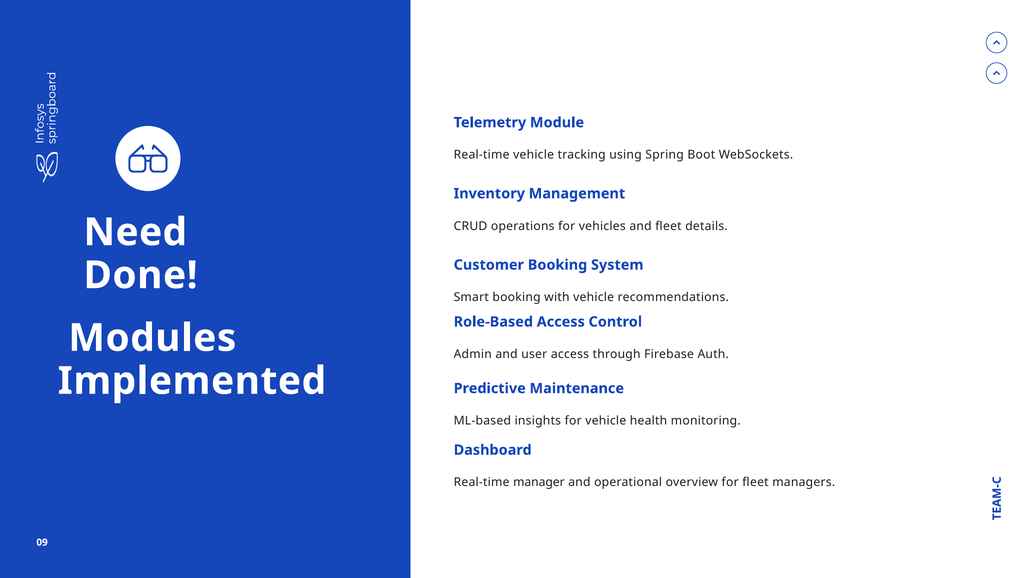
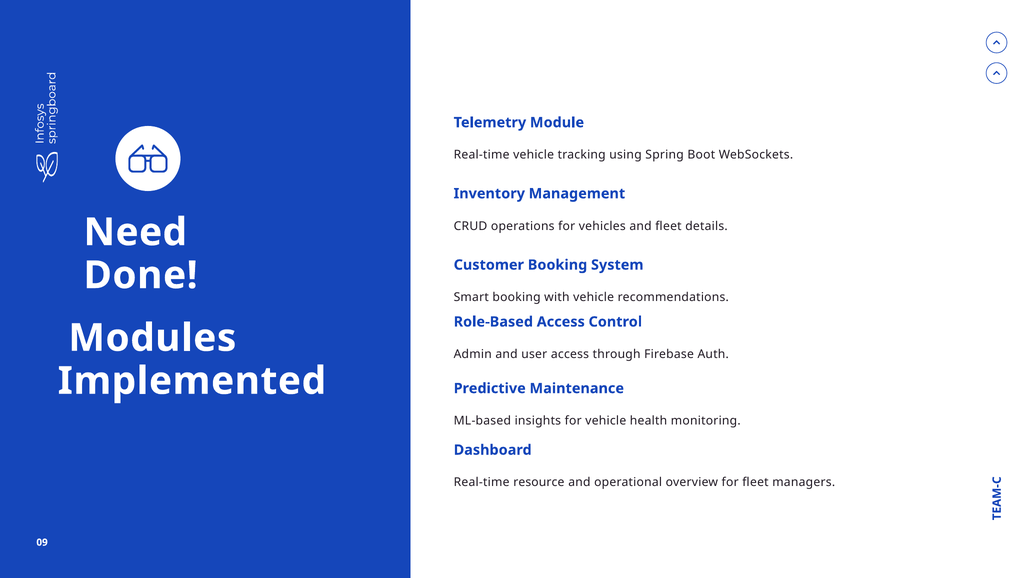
manager: manager -> resource
